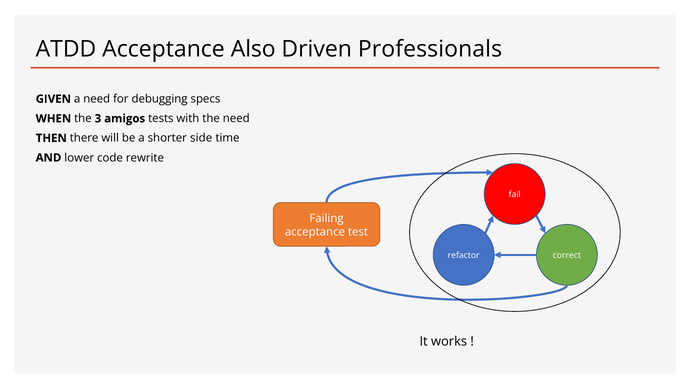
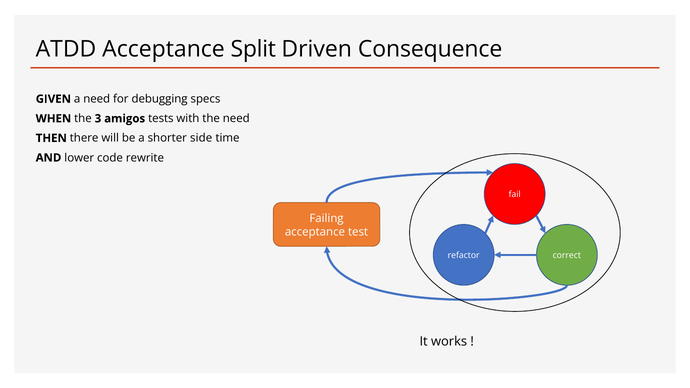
Also: Also -> Split
Professionals: Professionals -> Consequence
